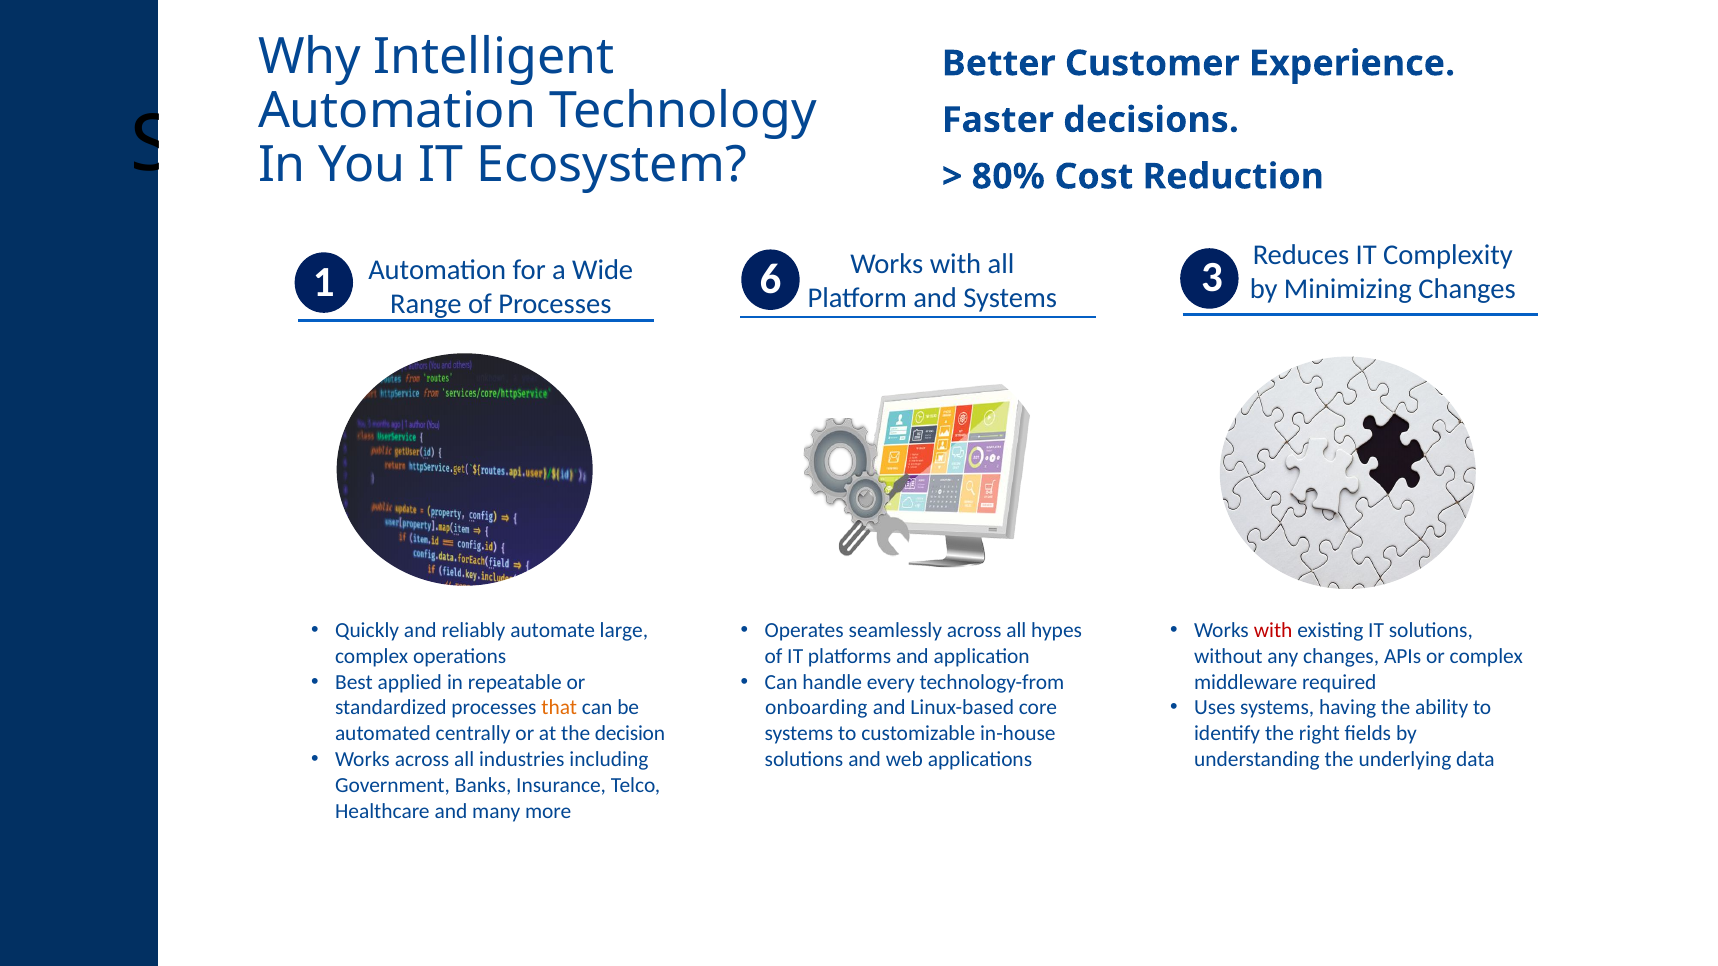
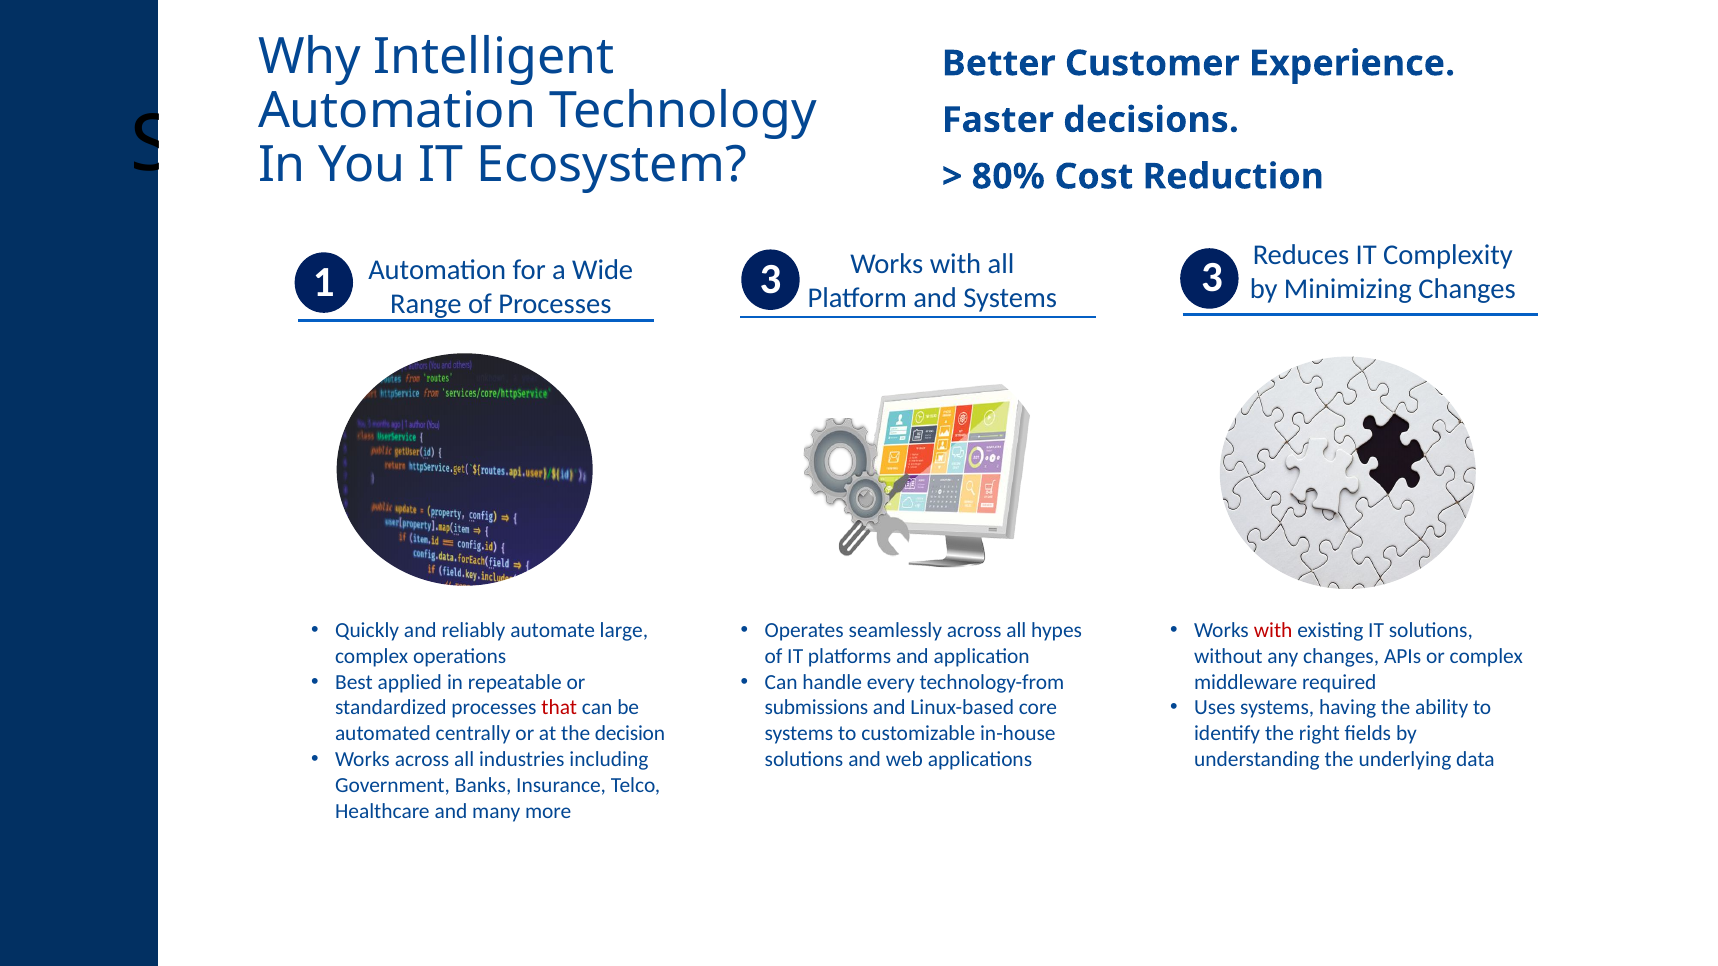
1 6: 6 -> 3
that colour: orange -> red
onboarding: onboarding -> submissions
